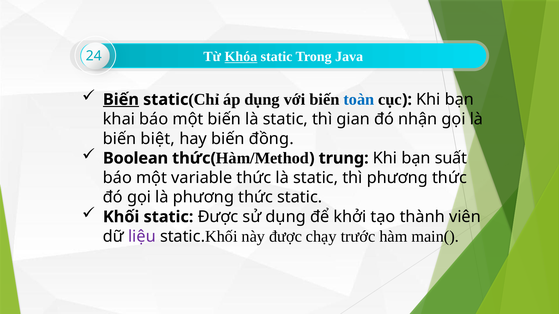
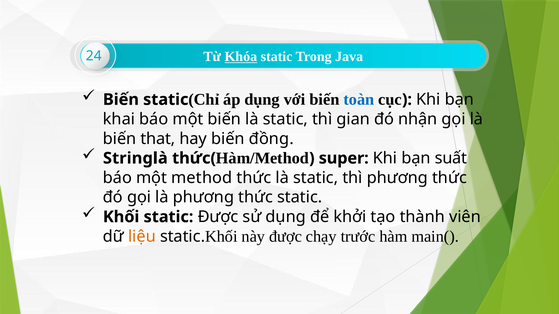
Biến at (121, 100) underline: present -> none
biệt: biệt -> that
Boolean: Boolean -> Stringlà
trung: trung -> super
variable: variable -> method
liệu colour: purple -> orange
